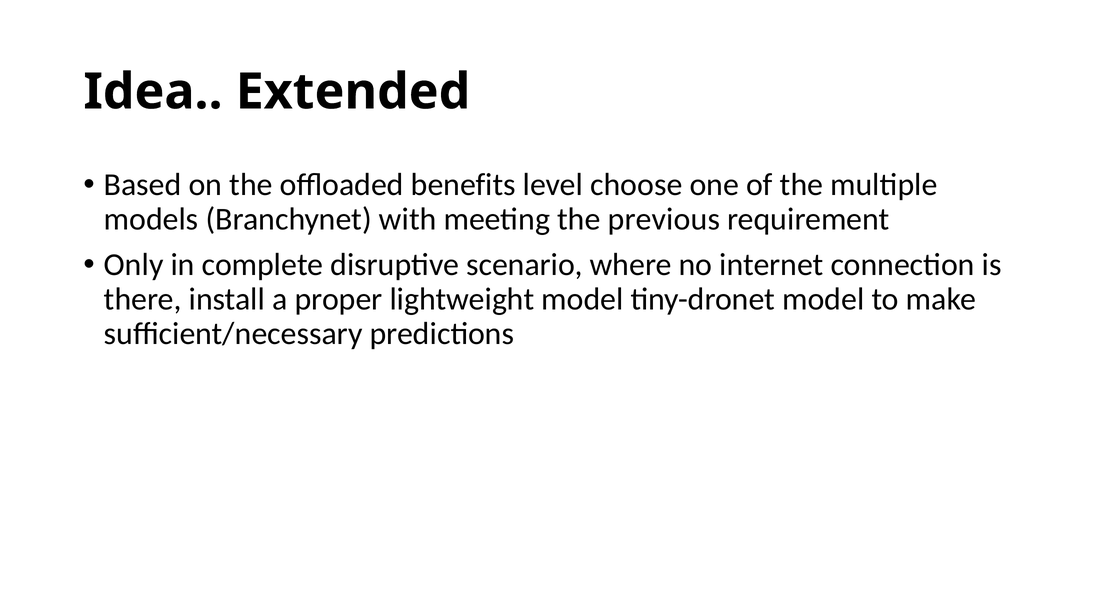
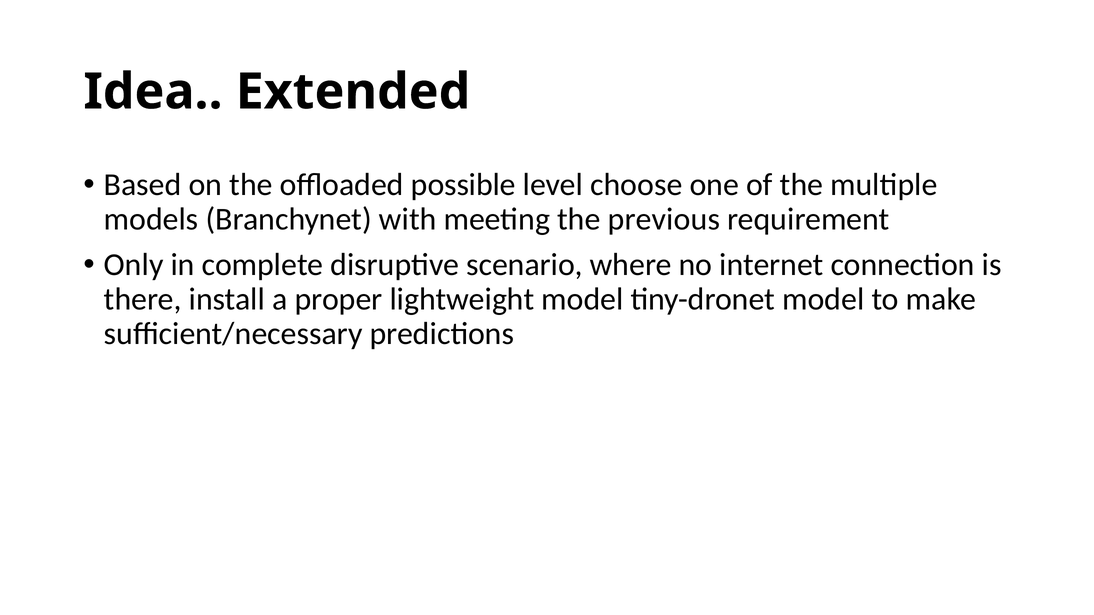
benefits: benefits -> possible
